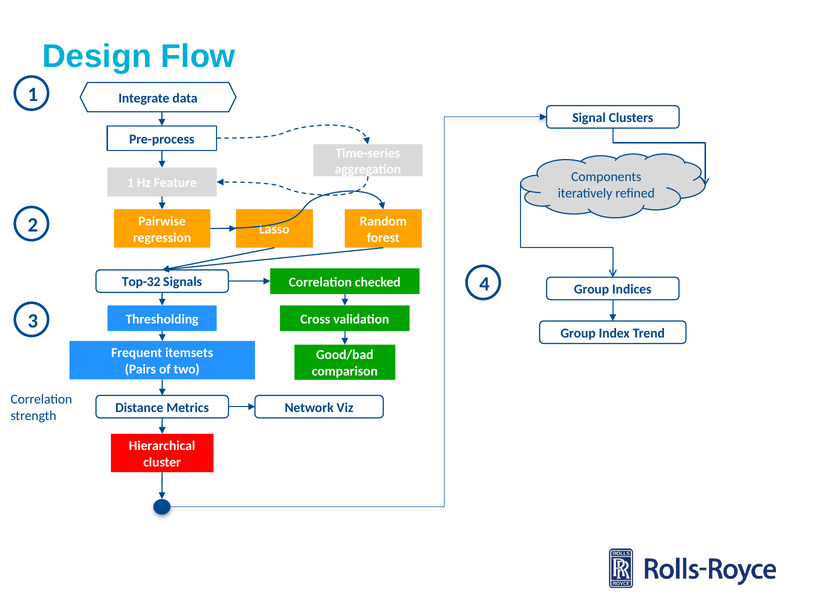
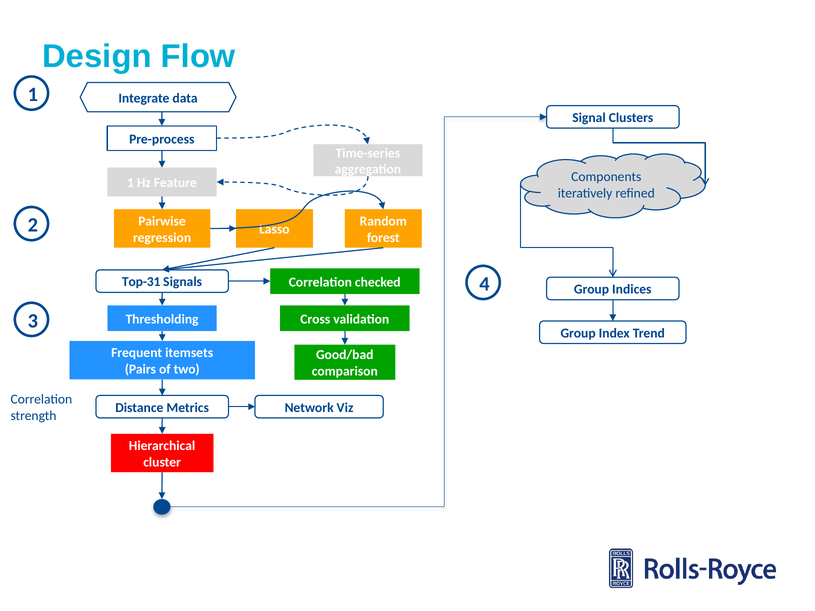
Top-32: Top-32 -> Top-31
